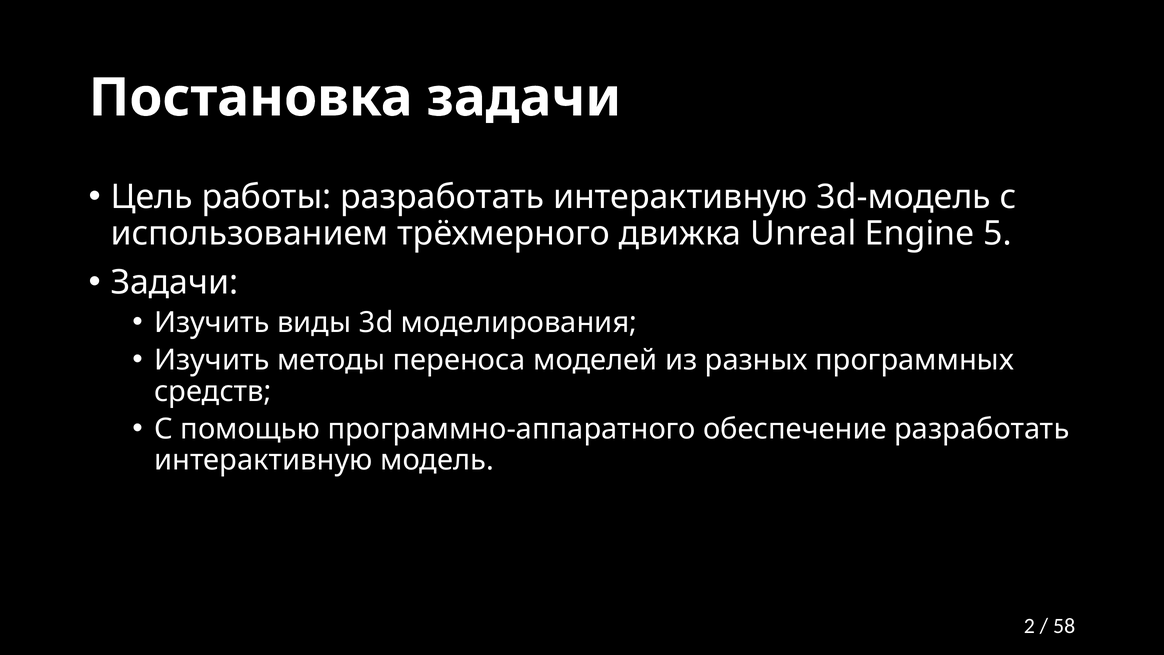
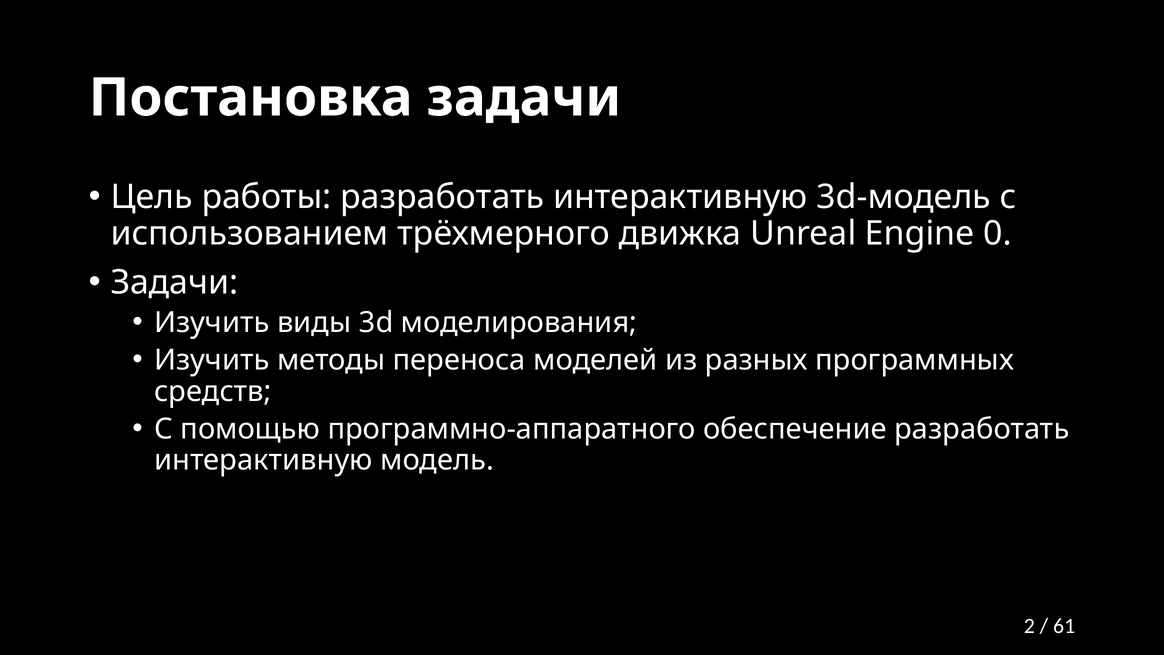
5: 5 -> 0
58: 58 -> 61
